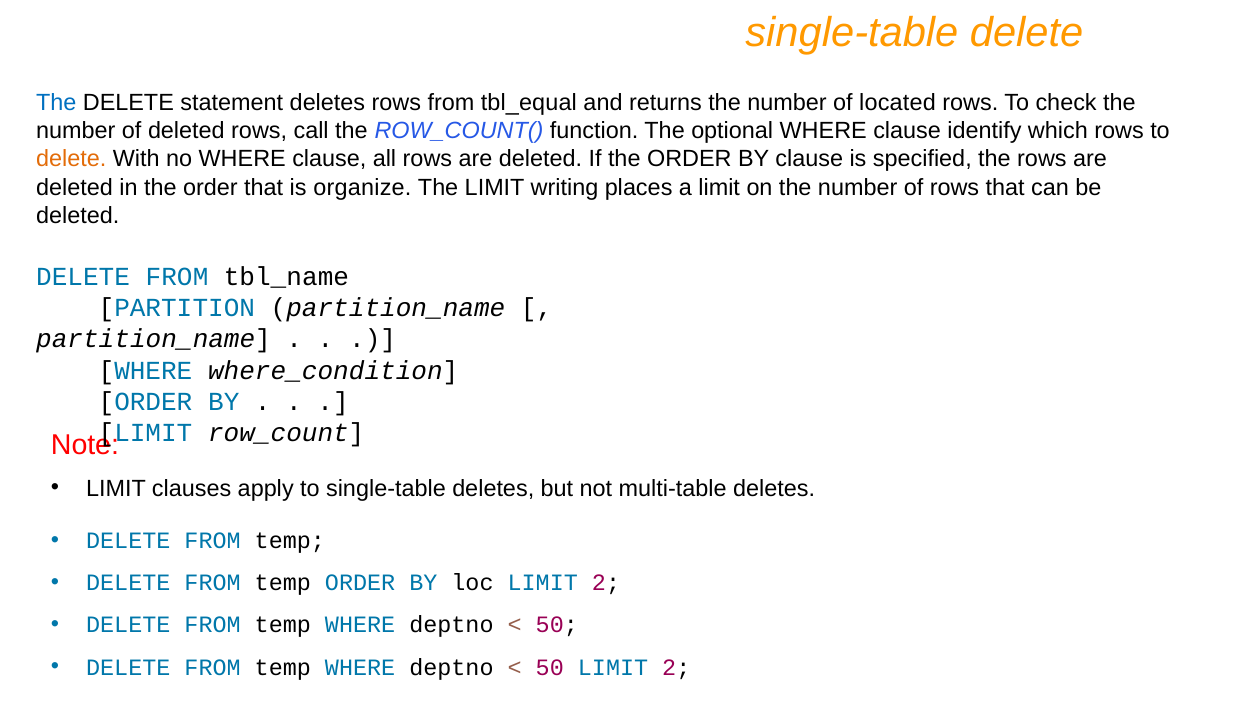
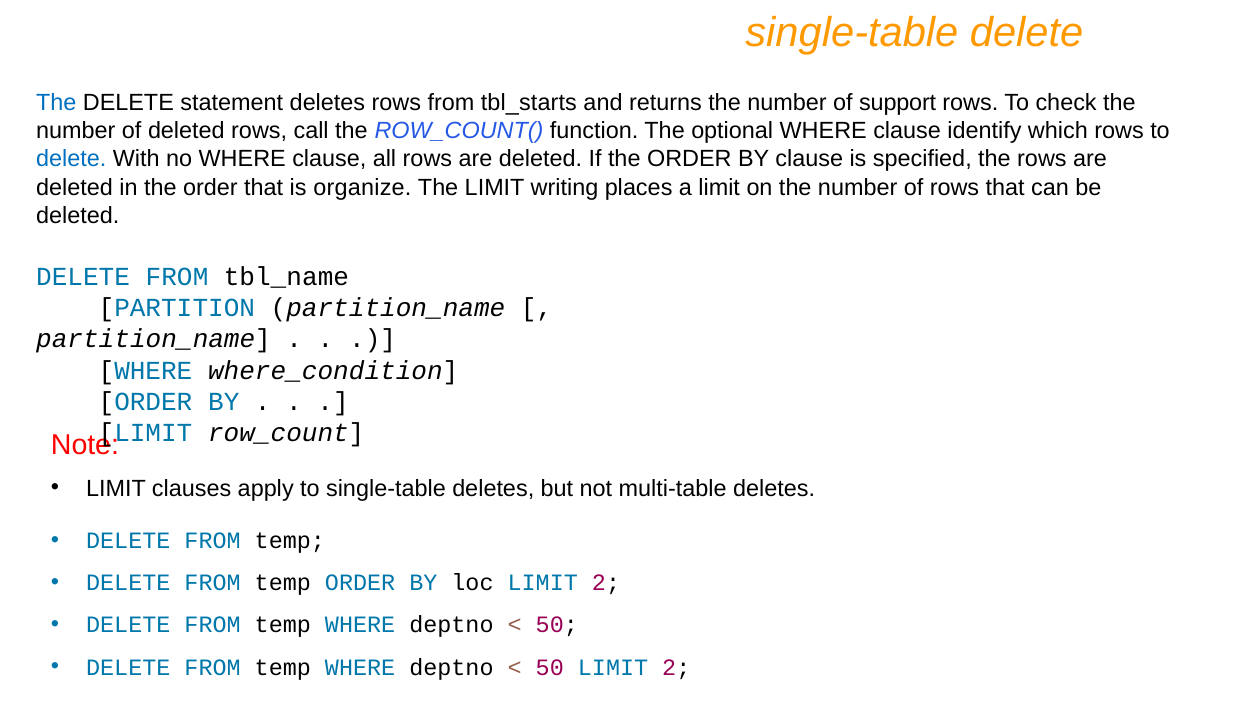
tbl_equal: tbl_equal -> tbl_starts
located: located -> support
delete at (71, 159) colour: orange -> blue
